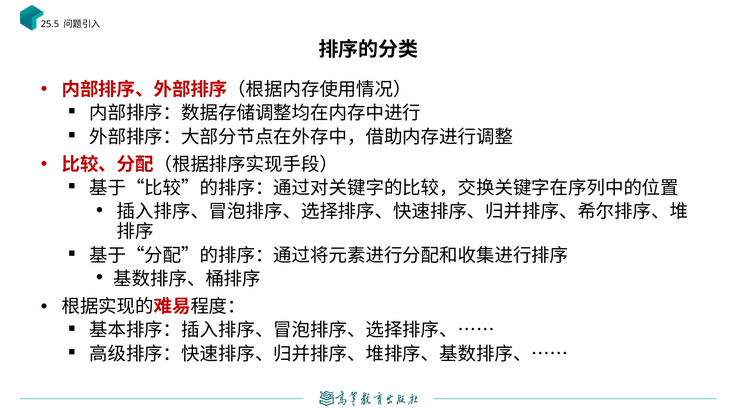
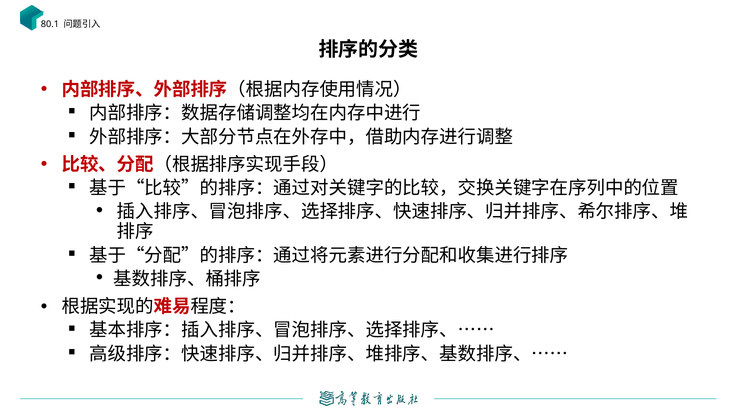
25.5: 25.5 -> 80.1
